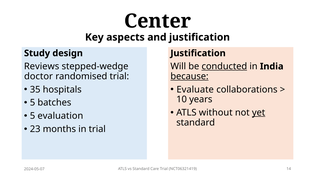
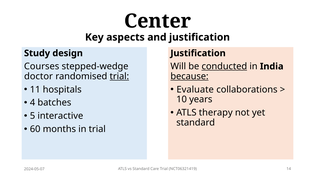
Reviews: Reviews -> Courses
trial at (119, 76) underline: none -> present
35: 35 -> 11
5 at (33, 103): 5 -> 4
without: without -> therapy
yet underline: present -> none
evaluation: evaluation -> interactive
23: 23 -> 60
